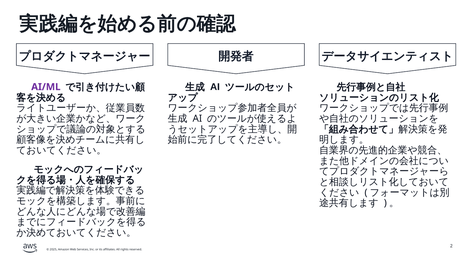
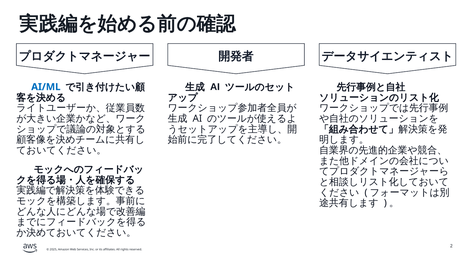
AI/ML colour: purple -> blue
